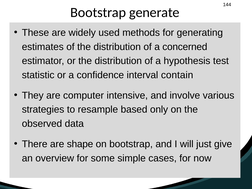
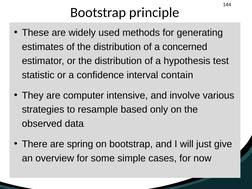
generate: generate -> principle
shape: shape -> spring
